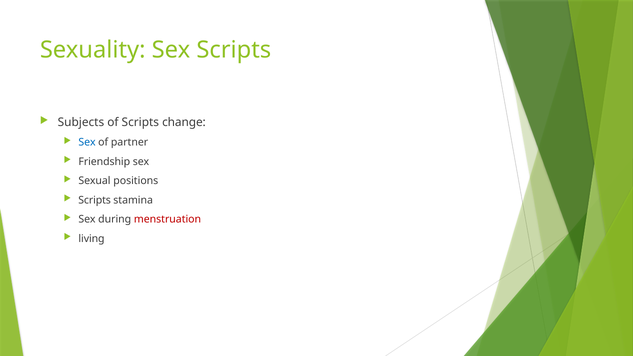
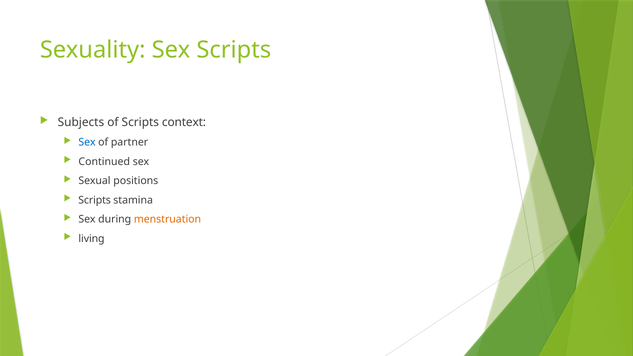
change: change -> context
Friendship: Friendship -> Continued
menstruation colour: red -> orange
